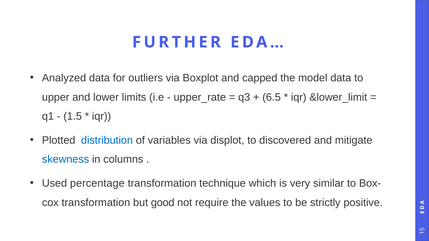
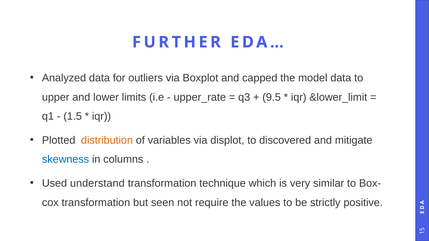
6.5: 6.5 -> 9.5
distribution colour: blue -> orange
percentage: percentage -> understand
good: good -> seen
